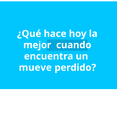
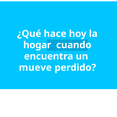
mejor: mejor -> hogar
